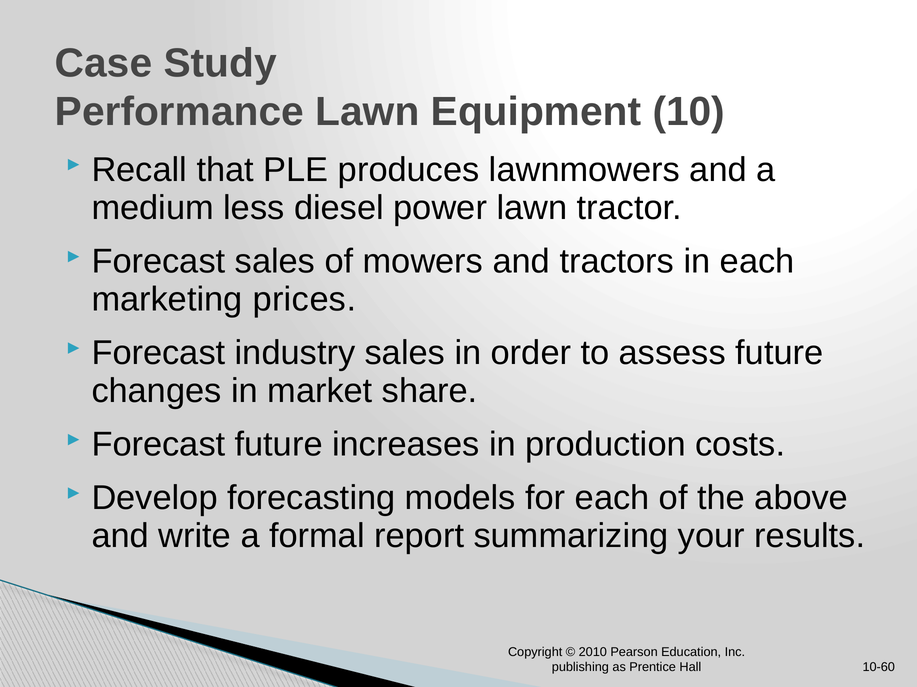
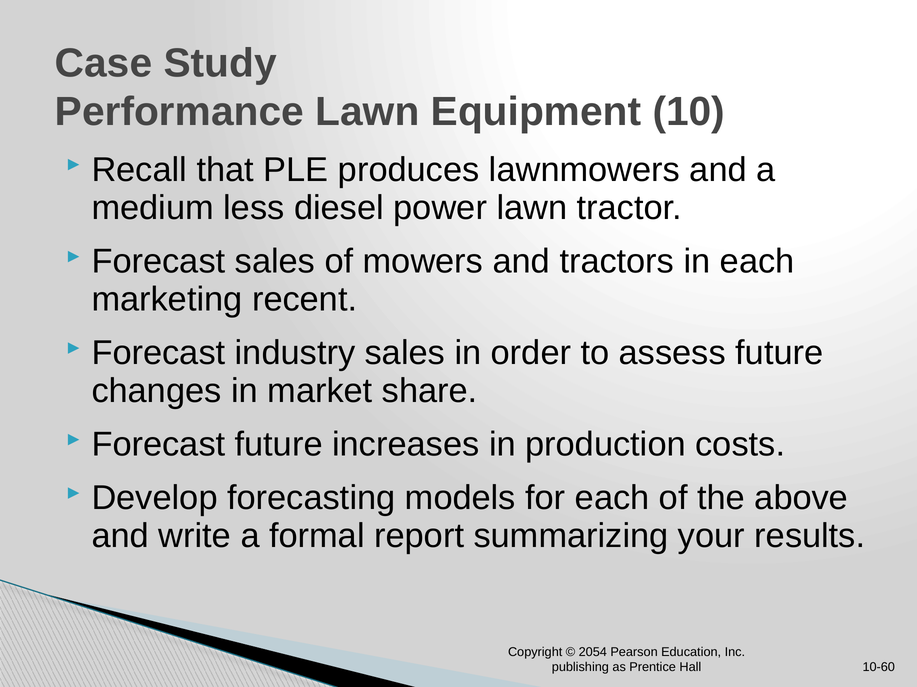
prices: prices -> recent
2010: 2010 -> 2054
